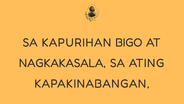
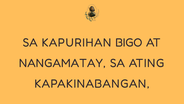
NAGKAKASALA: NAGKAKASALA -> NANGAMATAY
